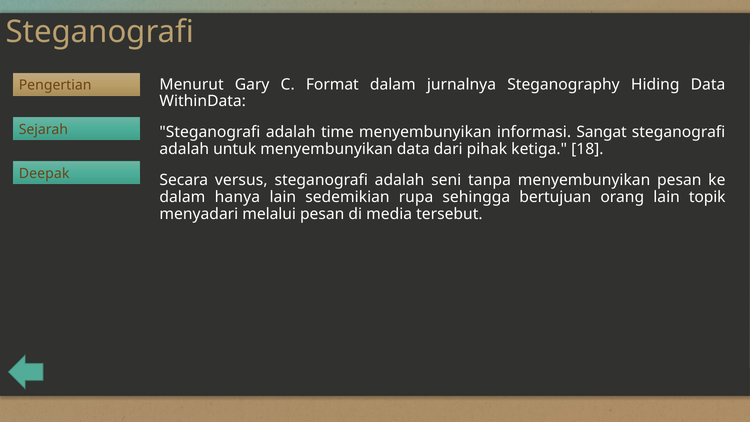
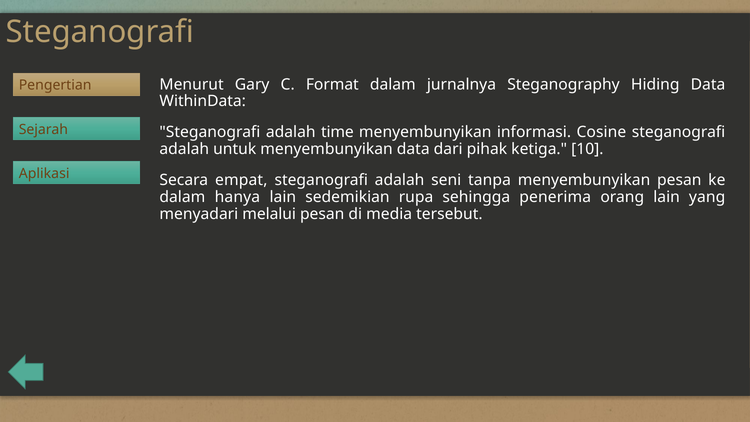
Sangat: Sangat -> Cosine
18: 18 -> 10
Deepak: Deepak -> Aplikasi
versus: versus -> empat
bertujuan: bertujuan -> penerima
topik: topik -> yang
